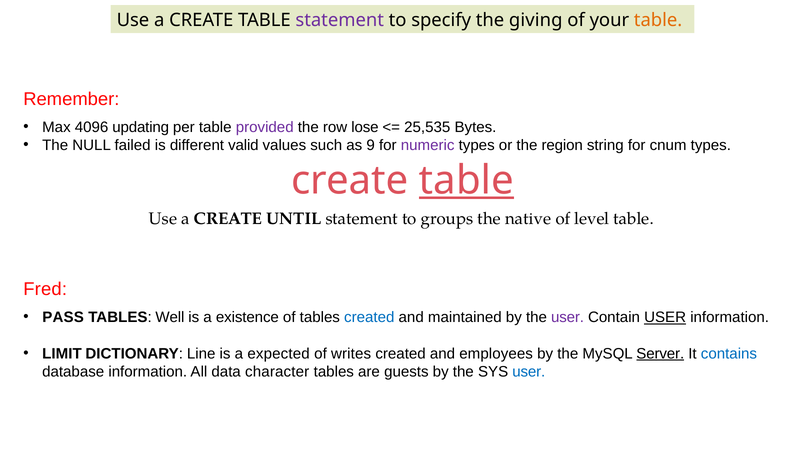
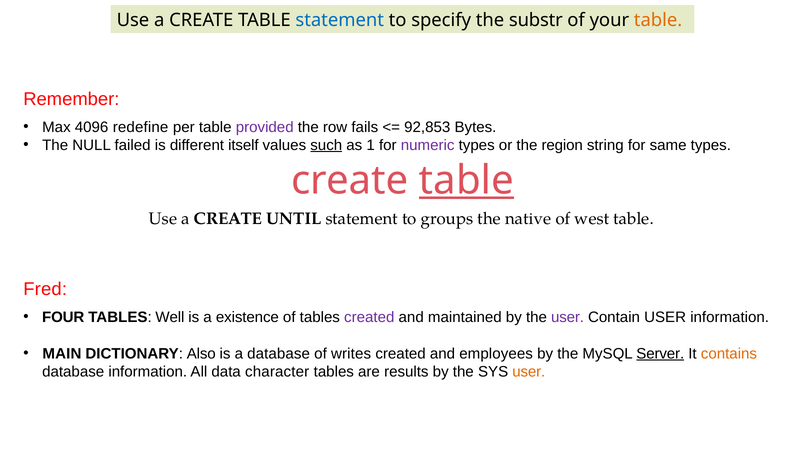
statement at (340, 20) colour: purple -> blue
giving: giving -> substr
updating: updating -> redefine
lose: lose -> fails
25,535: 25,535 -> 92,853
valid: valid -> itself
such underline: none -> present
9: 9 -> 1
cnum: cnum -> same
level: level -> west
PASS: PASS -> FOUR
created at (369, 317) colour: blue -> purple
USER at (665, 317) underline: present -> none
LIMIT: LIMIT -> MAIN
Line: Line -> Also
a expected: expected -> database
contains colour: blue -> orange
guests: guests -> results
user at (529, 372) colour: blue -> orange
